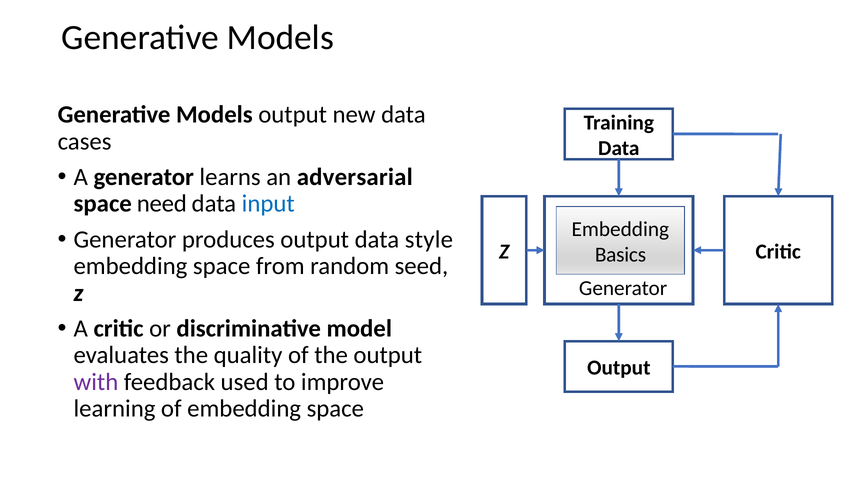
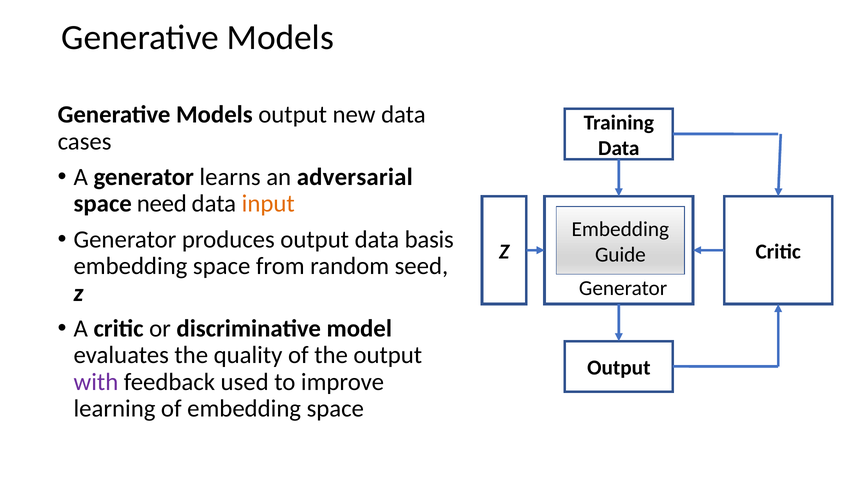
input colour: blue -> orange
style: style -> basis
Basics: Basics -> Guide
